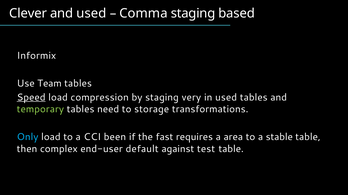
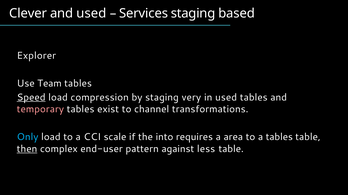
Comma: Comma -> Services
Informix: Informix -> Explorer
temporary colour: light green -> pink
need: need -> exist
storage: storage -> channel
been: been -> scale
fast: fast -> into
a stable: stable -> tables
then underline: none -> present
default: default -> pattern
test: test -> less
